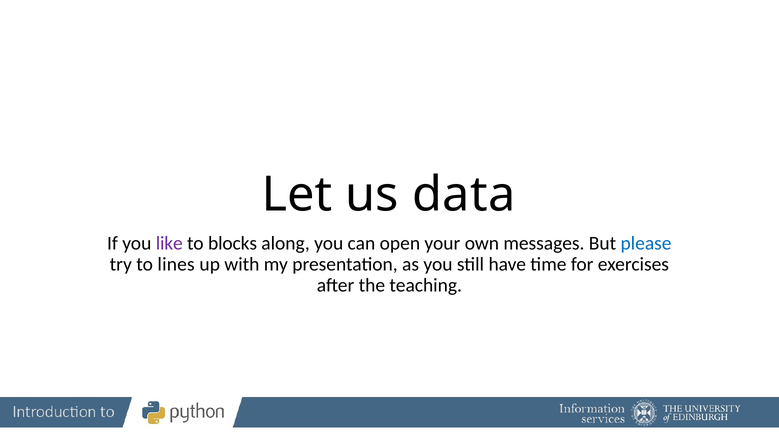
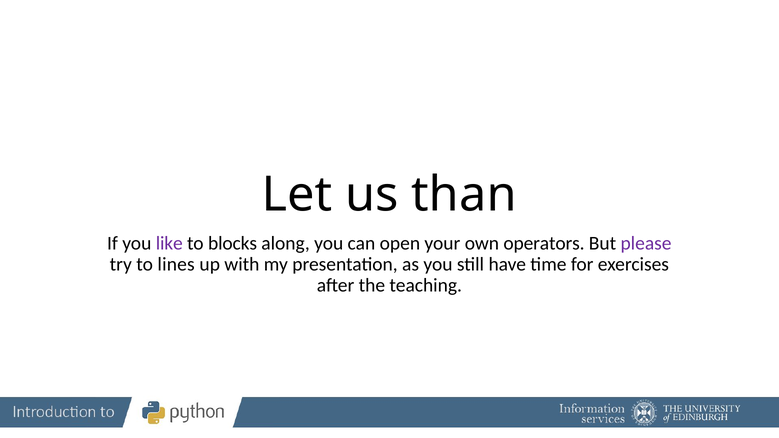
data: data -> than
messages: messages -> operators
please colour: blue -> purple
